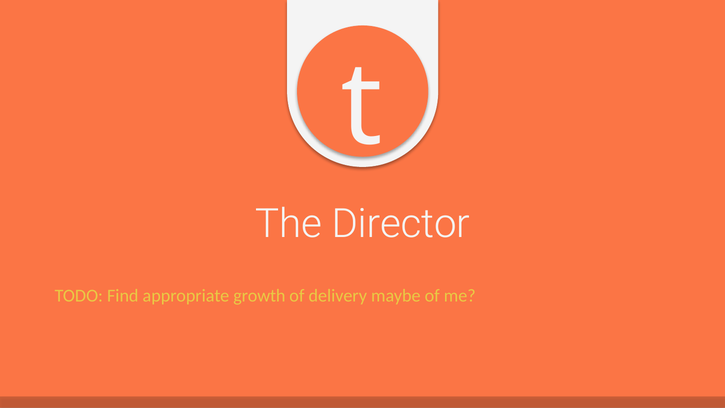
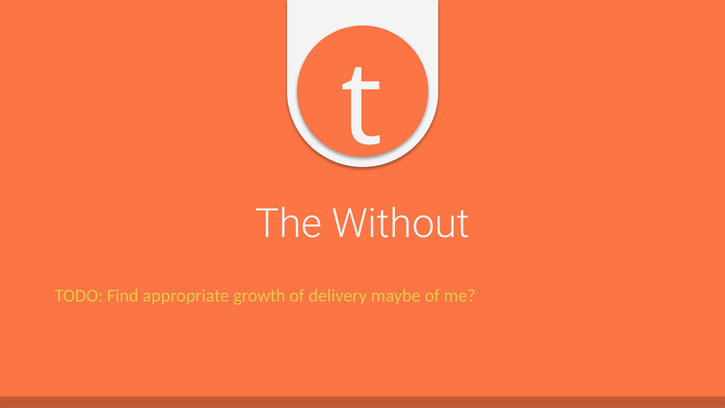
Director: Director -> Without
